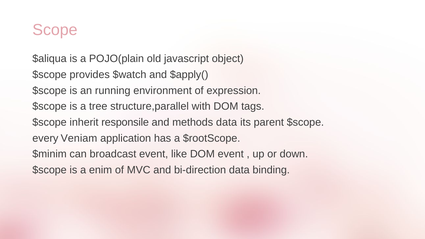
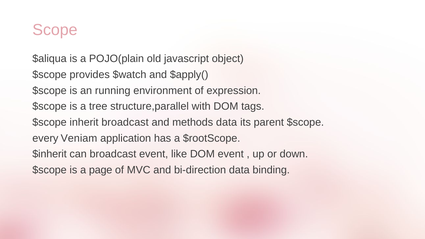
inherit responsile: responsile -> broadcast
$minim: $minim -> $inherit
enim: enim -> page
